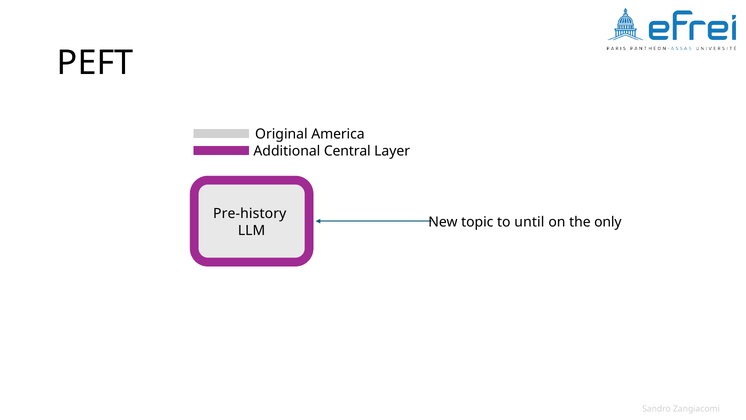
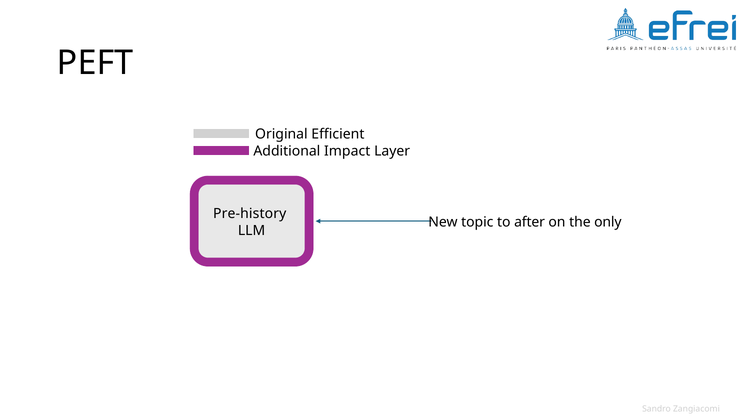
America: America -> Efficient
Central: Central -> Impact
until: until -> after
